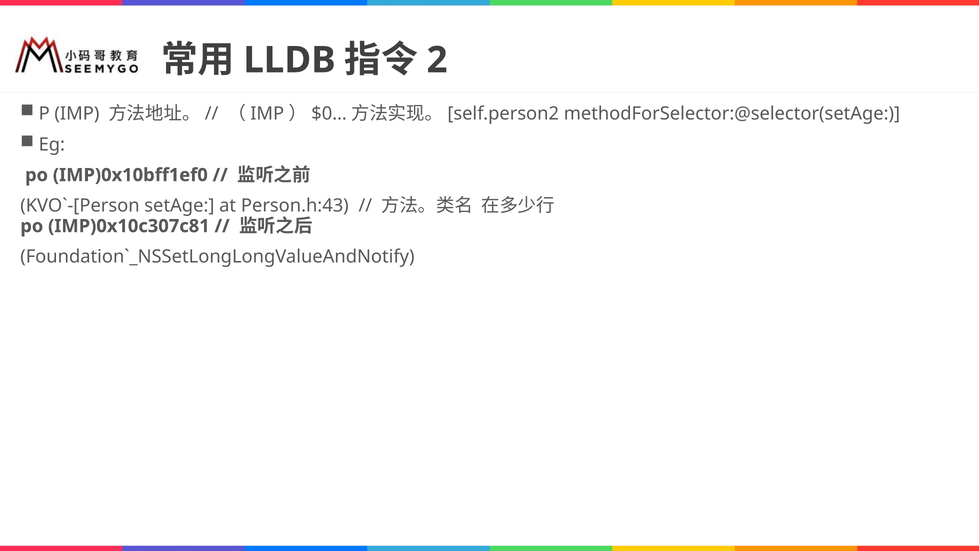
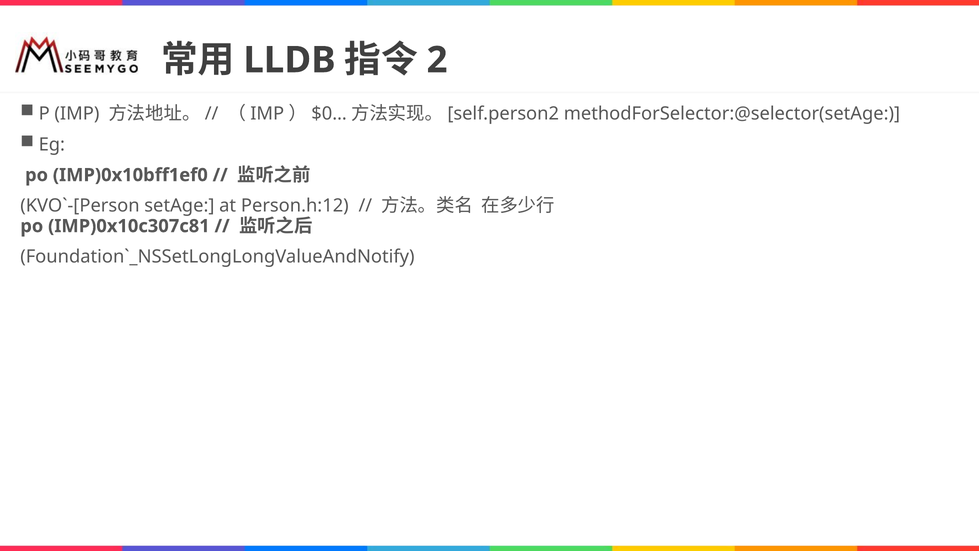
Person.h:43: Person.h:43 -> Person.h:12
